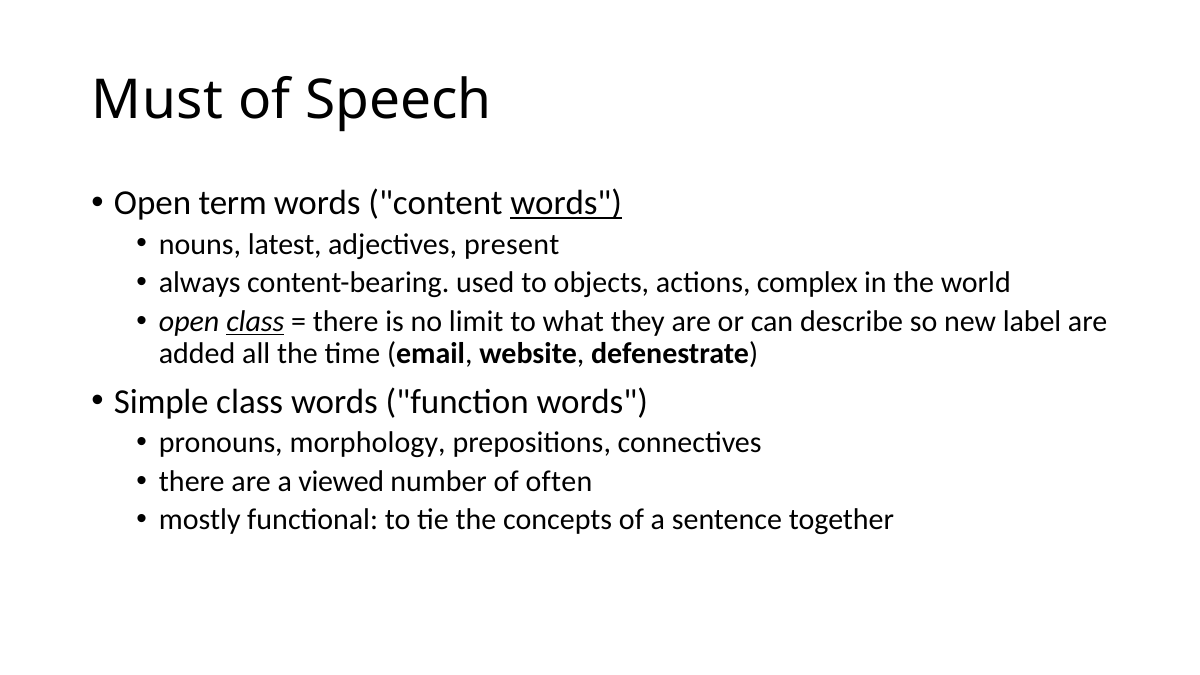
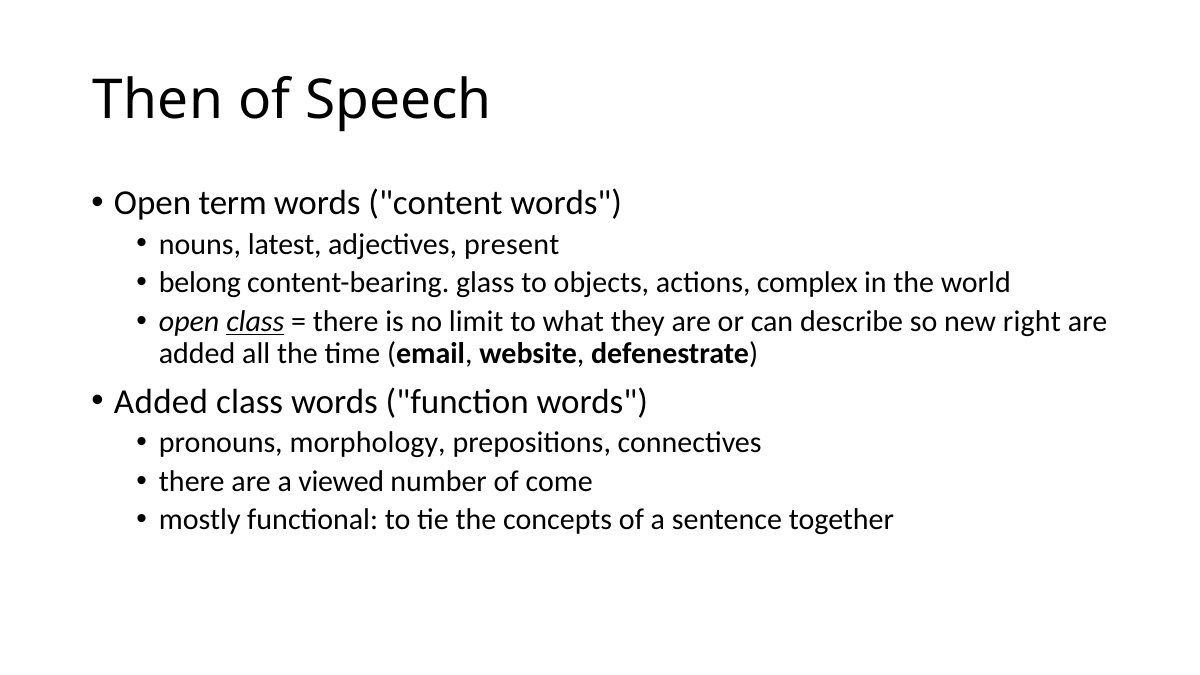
Must: Must -> Then
words at (566, 203) underline: present -> none
always: always -> belong
used: used -> glass
label: label -> right
Simple at (161, 401): Simple -> Added
often: often -> come
